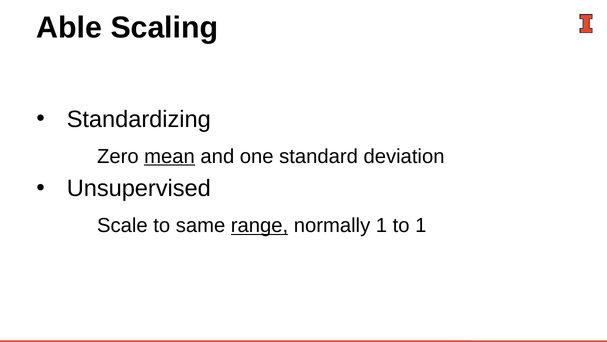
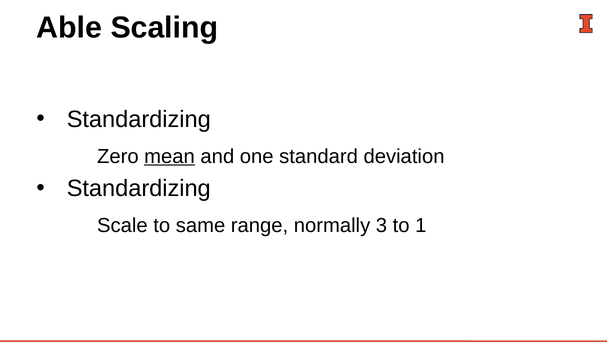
Unsupervised at (139, 188): Unsupervised -> Standardizing
range underline: present -> none
normally 1: 1 -> 3
